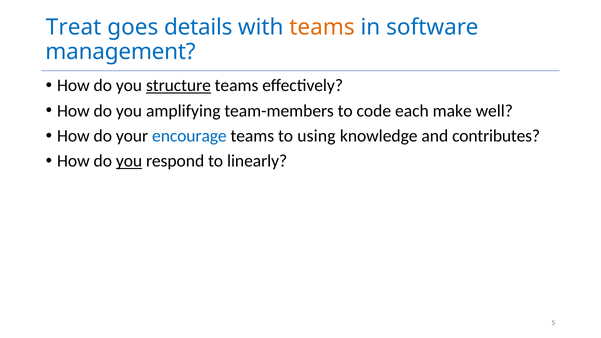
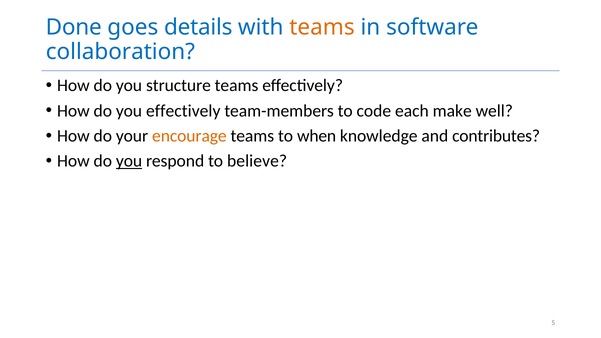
Treat: Treat -> Done
management: management -> collaboration
structure underline: present -> none
you amplifying: amplifying -> effectively
encourage colour: blue -> orange
using: using -> when
linearly: linearly -> believe
